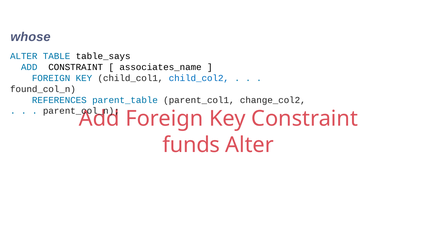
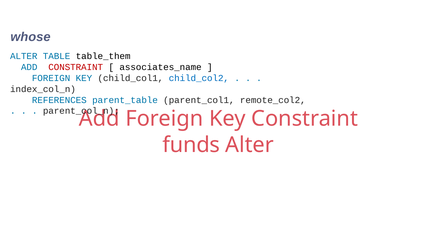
table_says: table_says -> table_them
CONSTRAINT at (76, 67) colour: black -> red
found_col_n: found_col_n -> index_col_n
change_col2: change_col2 -> remote_col2
